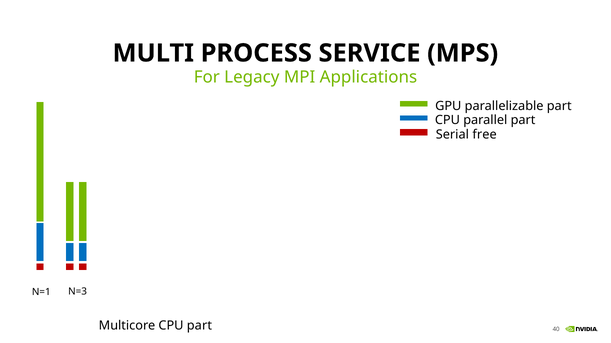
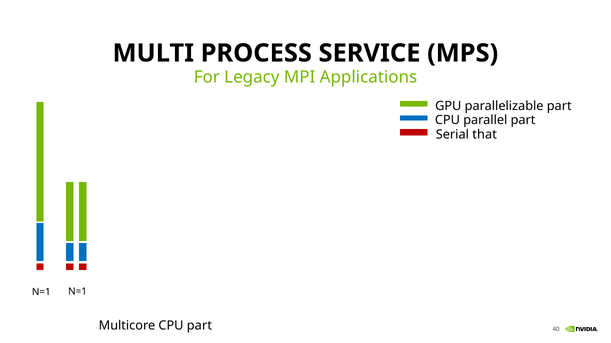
free: free -> that
N=3 at (78, 292): N=3 -> N=1
